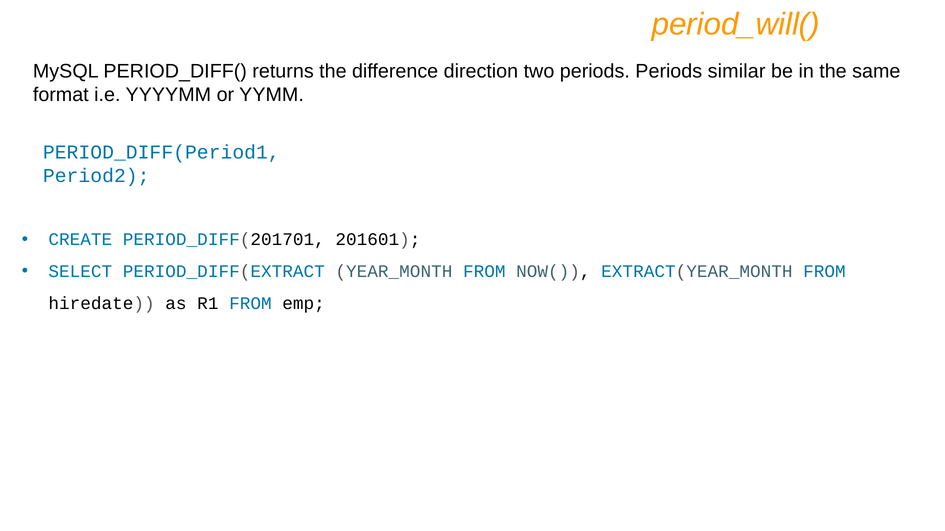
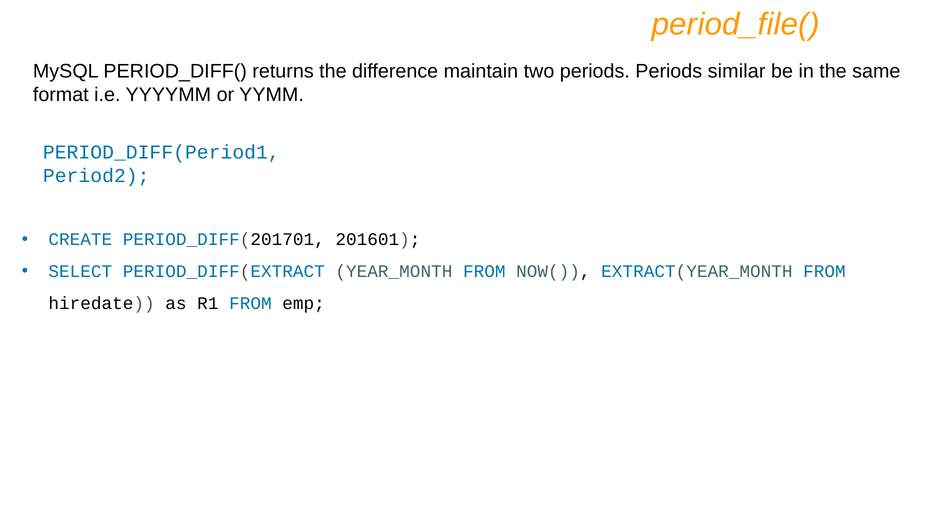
period_will(: period_will( -> period_file(
direction: direction -> maintain
